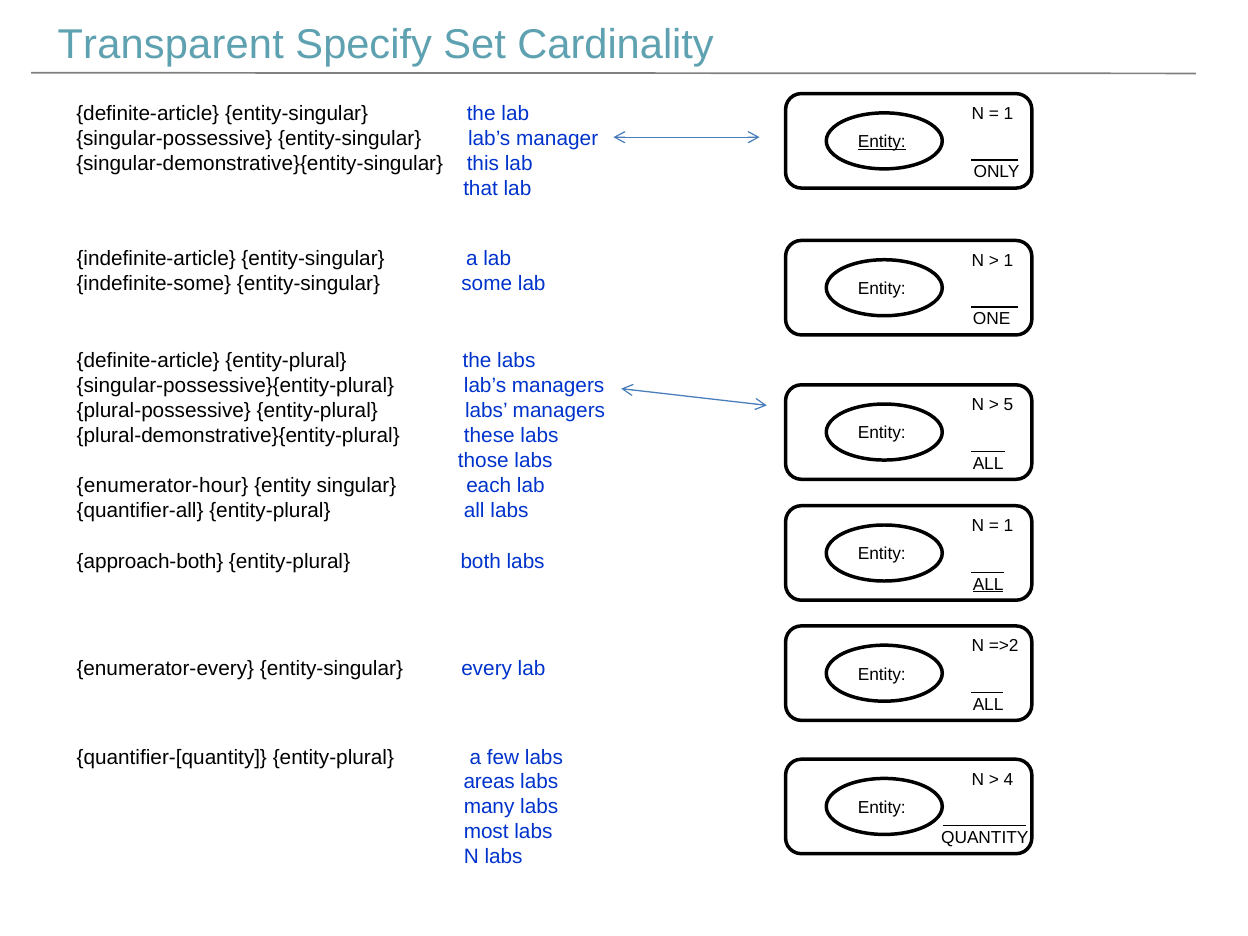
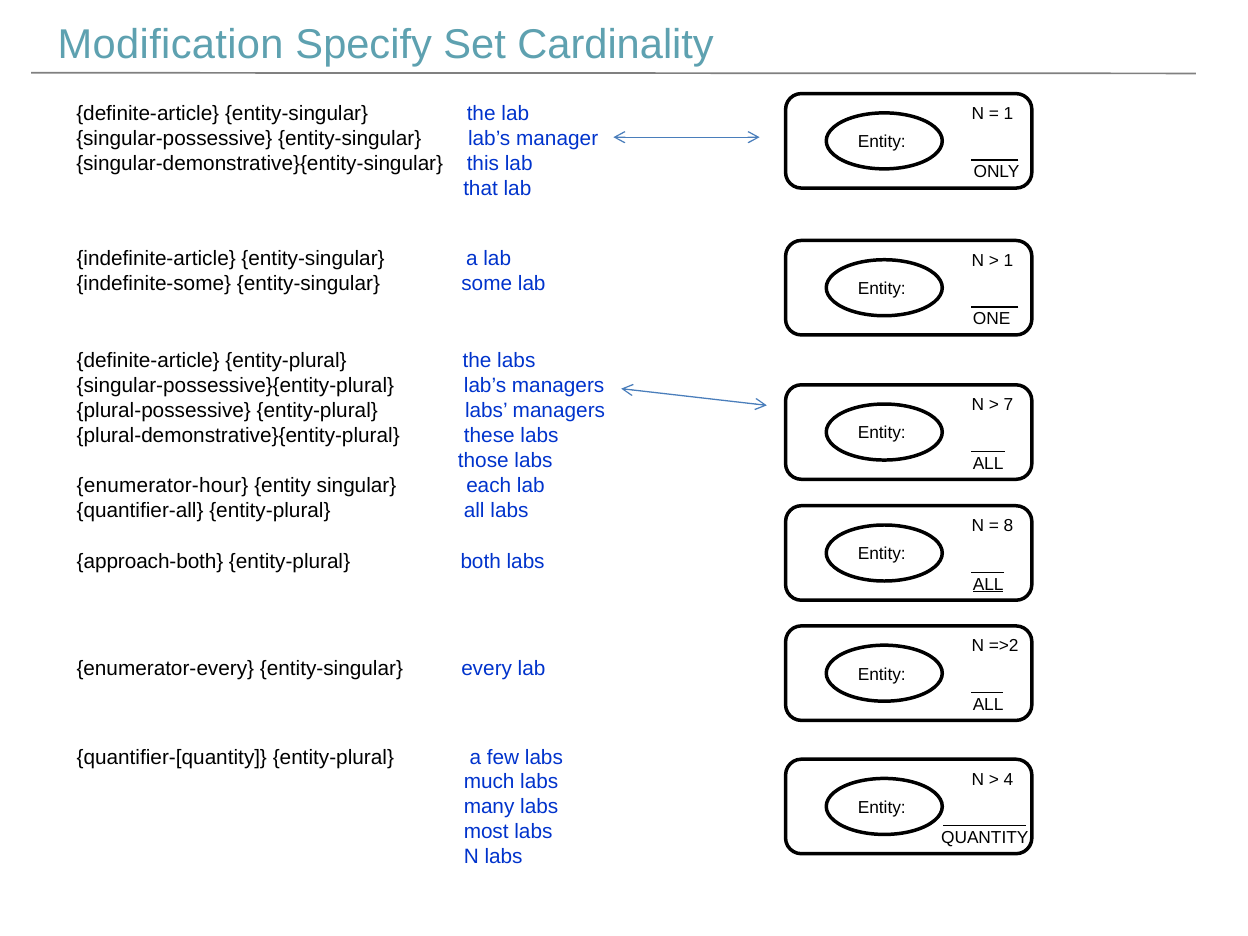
Transparent: Transparent -> Modification
Entity at (882, 142) underline: present -> none
5: 5 -> 7
1 at (1009, 526): 1 -> 8
areas: areas -> much
